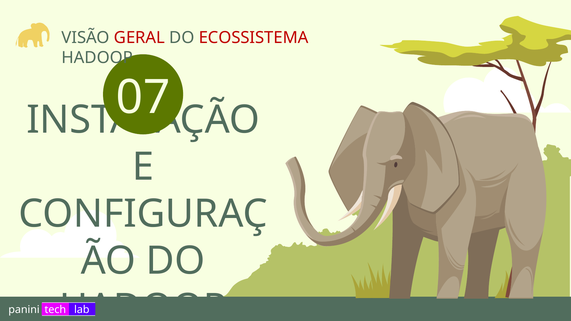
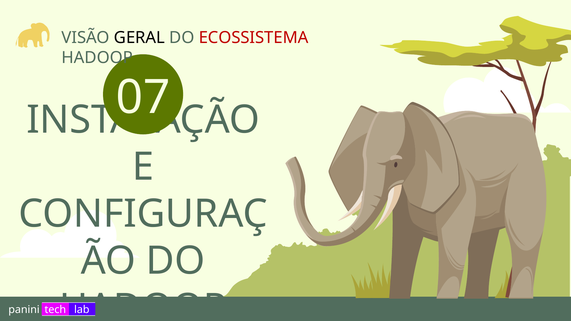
GERAL colour: red -> black
